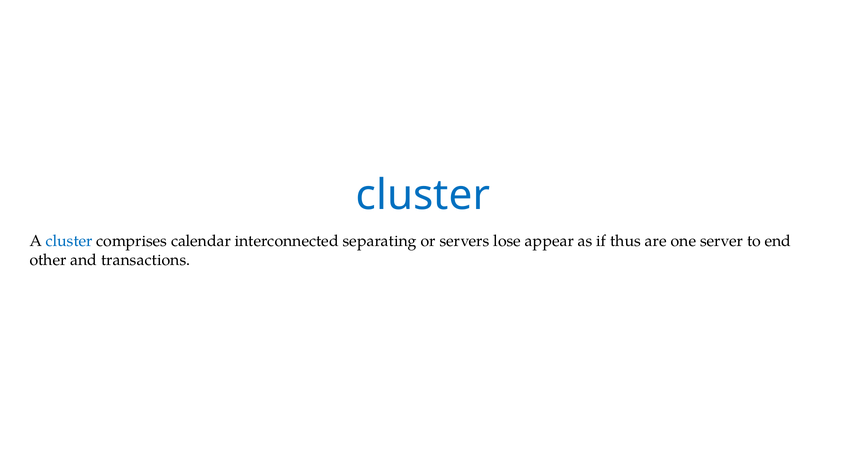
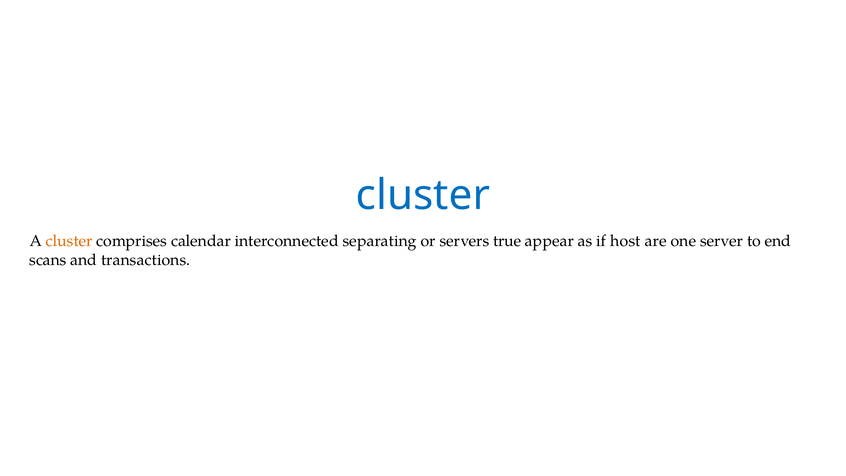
cluster at (69, 241) colour: blue -> orange
lose: lose -> true
thus: thus -> host
other: other -> scans
